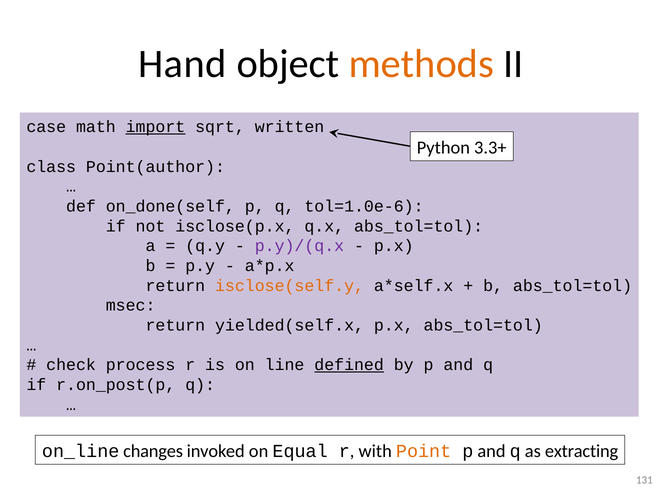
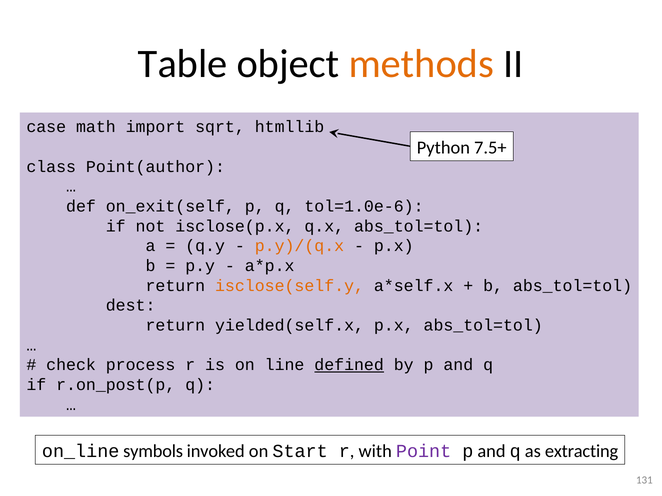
Hand: Hand -> Table
import underline: present -> none
written: written -> htmllib
3.3+: 3.3+ -> 7.5+
on_done(self: on_done(self -> on_exit(self
p.y)/(q.x colour: purple -> orange
msec: msec -> dest
changes: changes -> symbols
Equal: Equal -> Start
Point colour: orange -> purple
